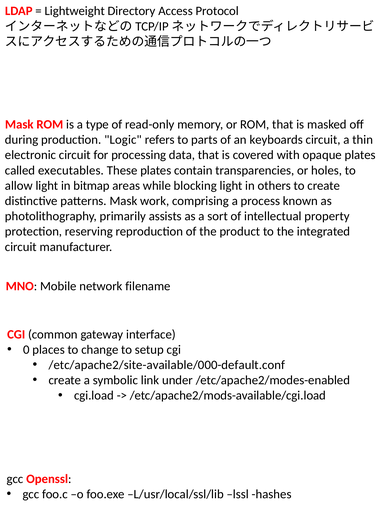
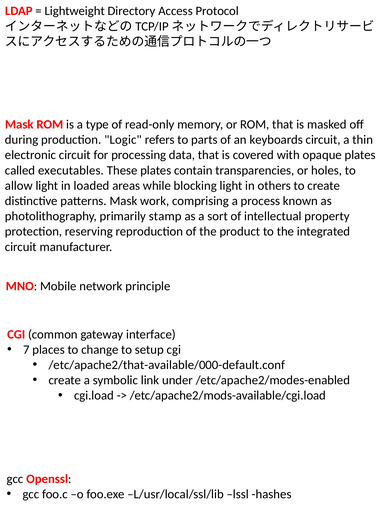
bitmap: bitmap -> loaded
assists: assists -> stamp
filename: filename -> principle
0: 0 -> 7
/etc/apache2/site-available/000-default.conf: /etc/apache2/site-available/000-default.conf -> /etc/apache2/that-available/000-default.conf
